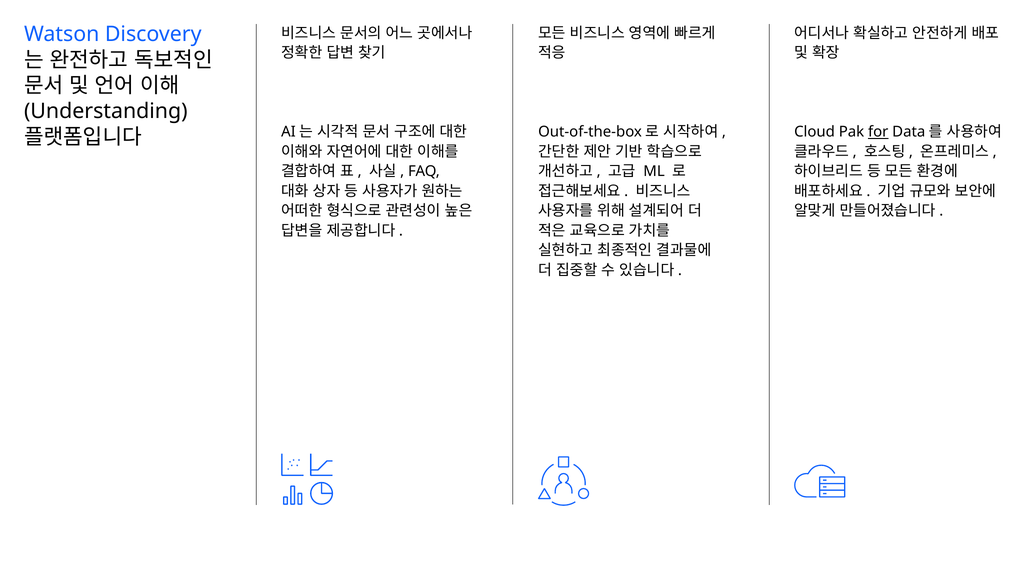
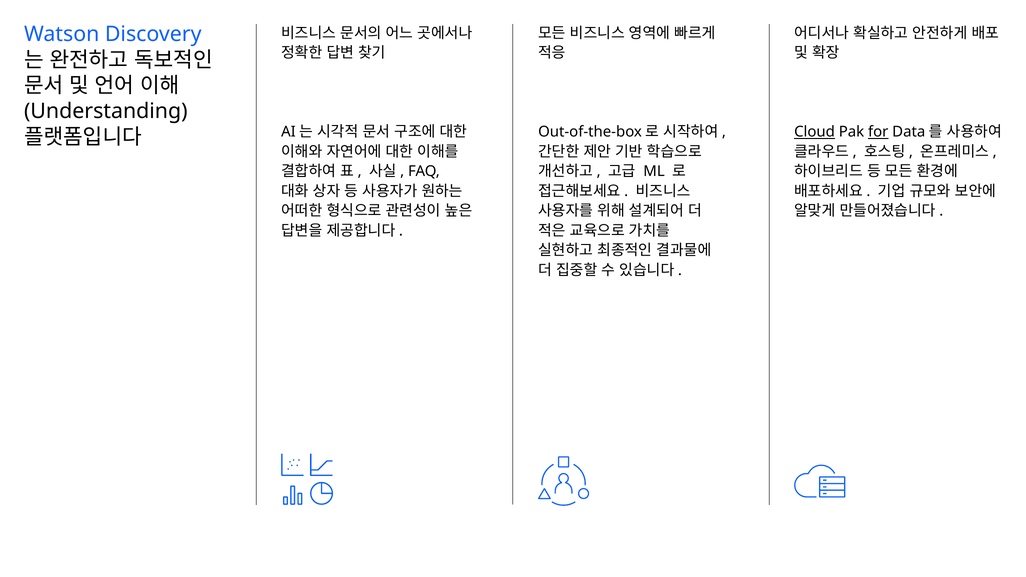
Cloud underline: none -> present
